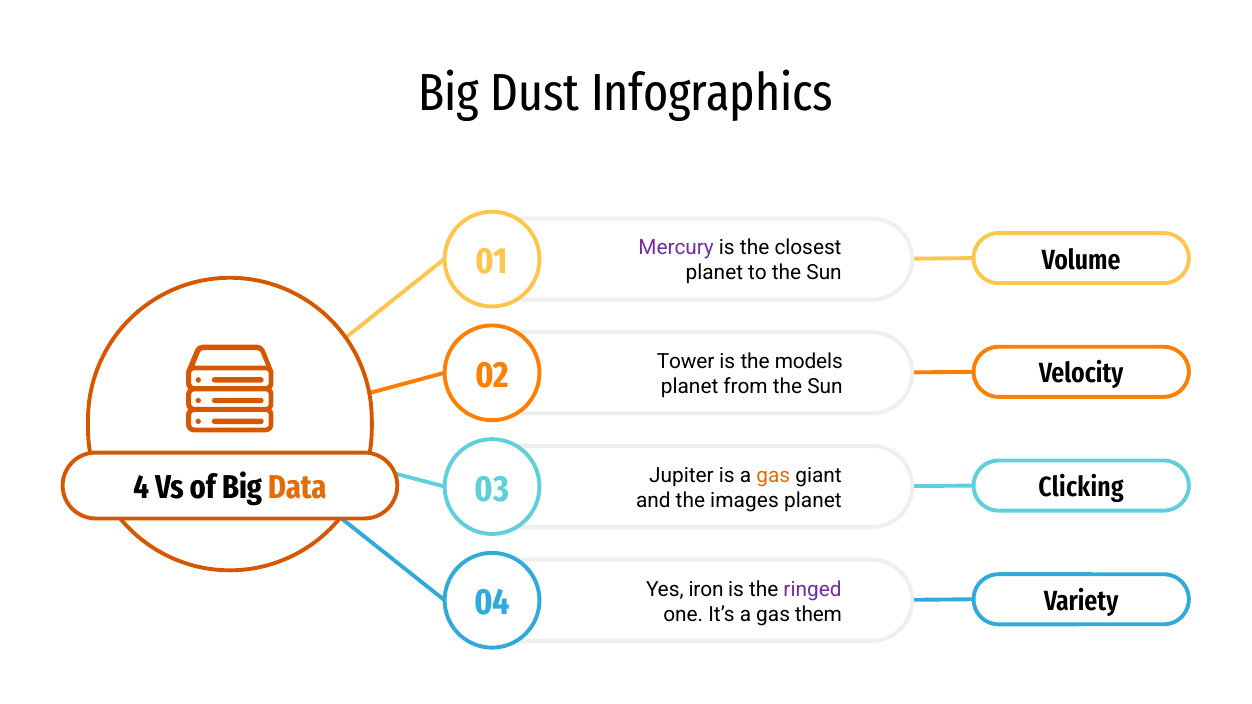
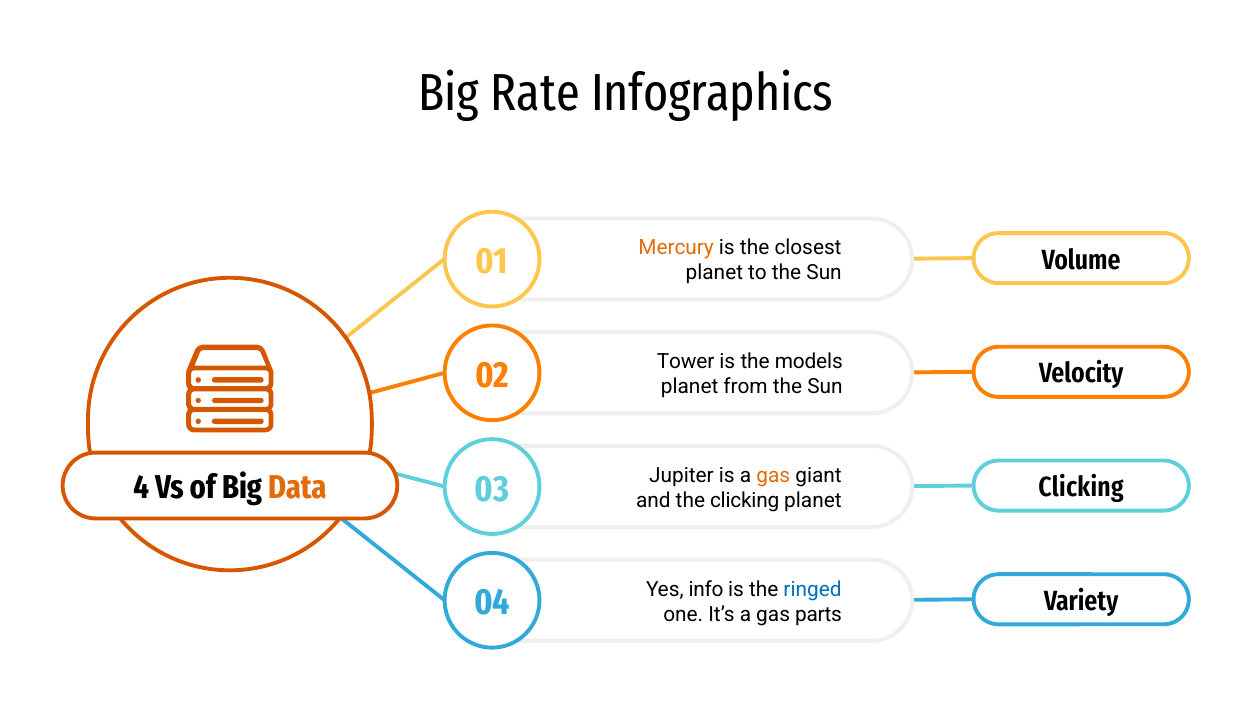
Dust: Dust -> Rate
Mercury colour: purple -> orange
the images: images -> clicking
iron: iron -> info
ringed colour: purple -> blue
them: them -> parts
